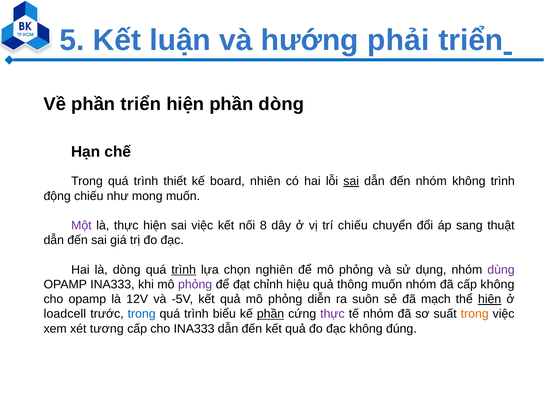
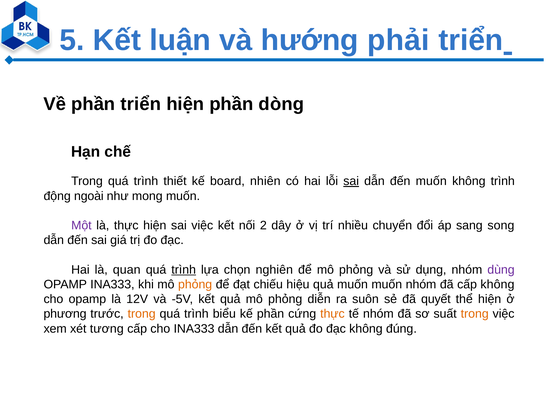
đến nhóm: nhóm -> muốn
động chiếu: chiếu -> ngoài
8: 8 -> 2
trí chiếu: chiếu -> nhiều
sang thuật: thuật -> song
là dòng: dòng -> quan
phỏng at (195, 284) colour: purple -> orange
chỉnh: chỉnh -> chiếu
quả thông: thông -> muốn
mạch: mạch -> quyết
hiện at (490, 299) underline: present -> none
loadcell: loadcell -> phương
trong at (142, 314) colour: blue -> orange
phần at (271, 314) underline: present -> none
thực at (332, 314) colour: purple -> orange
